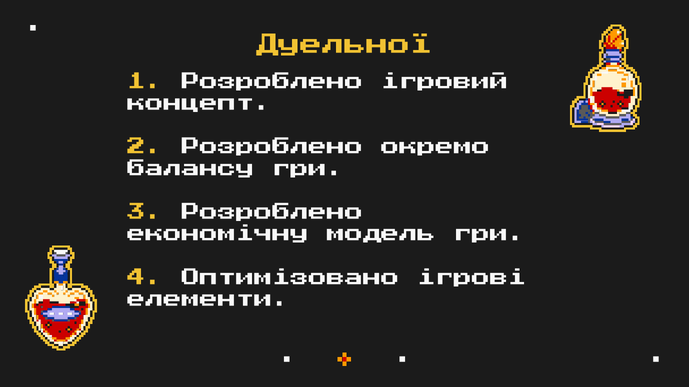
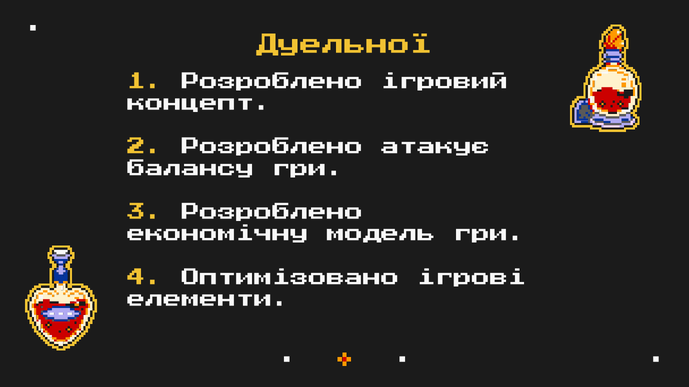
окремо: окремо -> атакує
